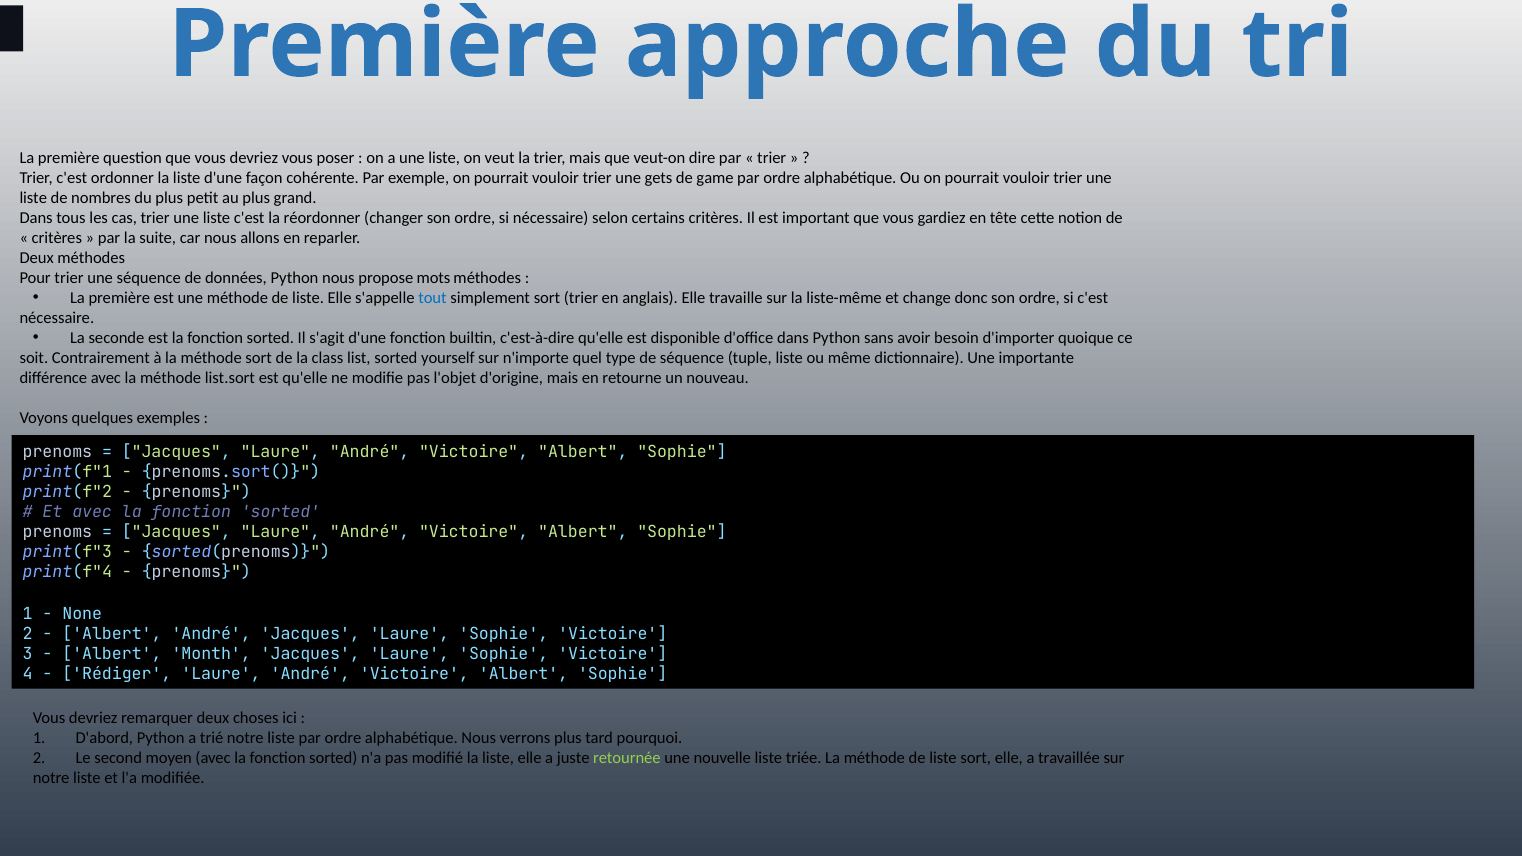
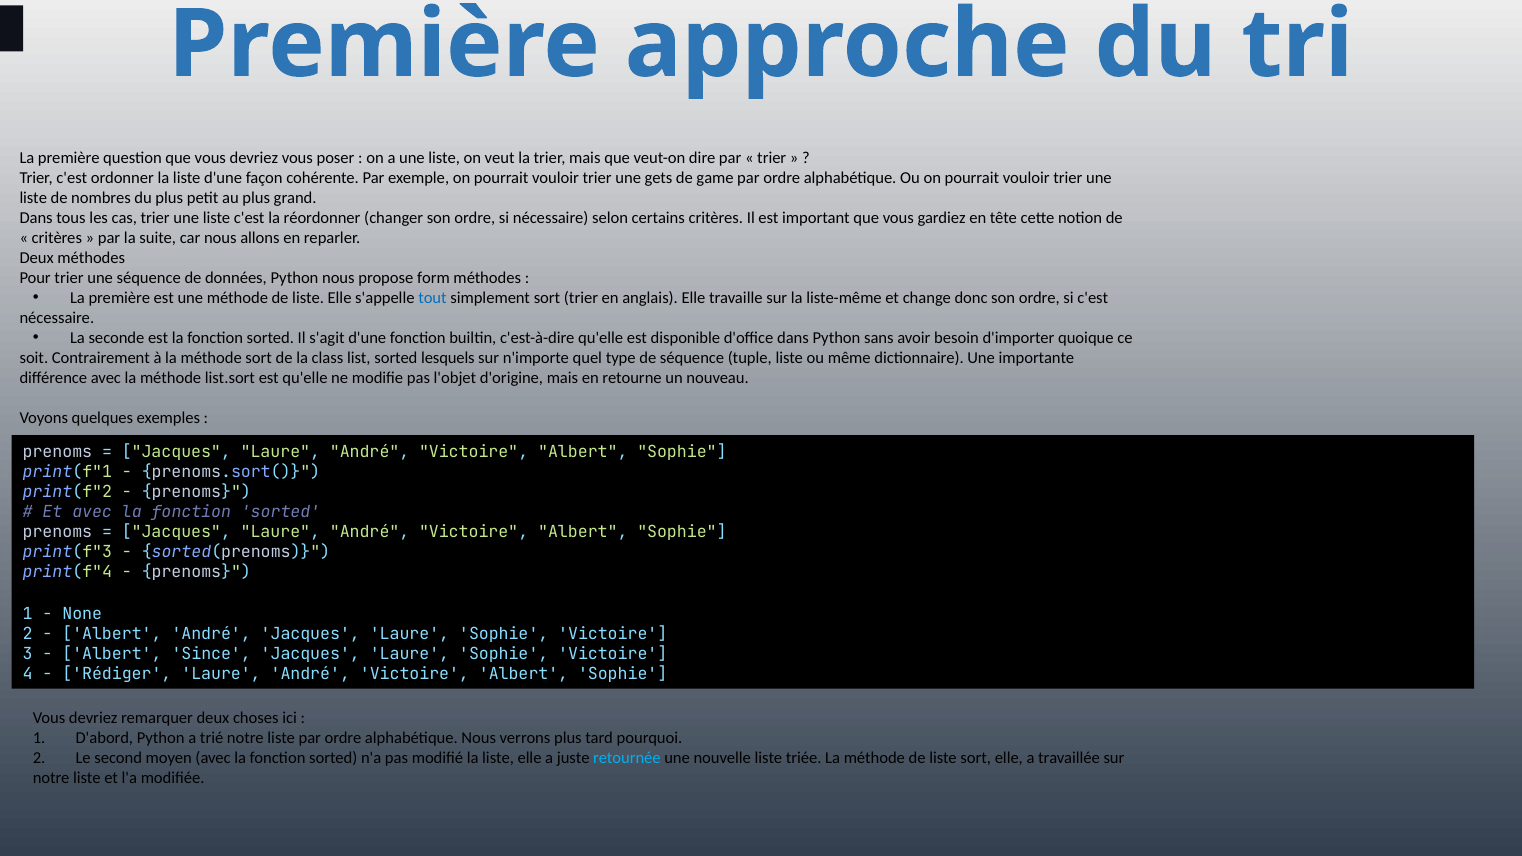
mots: mots -> form
yourself: yourself -> lesquels
Month: Month -> Since
retournée colour: light green -> light blue
